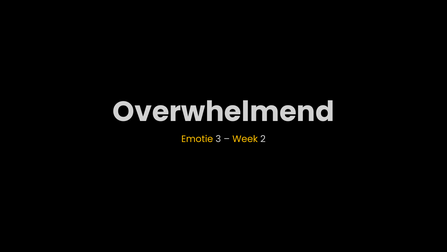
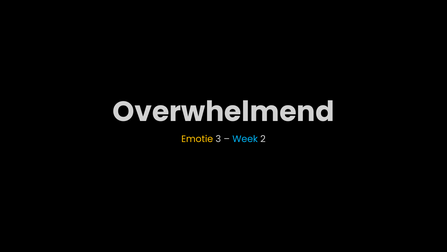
Week colour: yellow -> light blue
